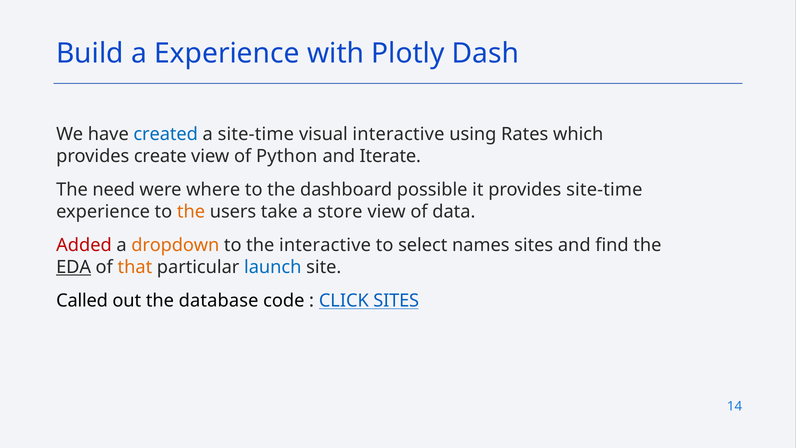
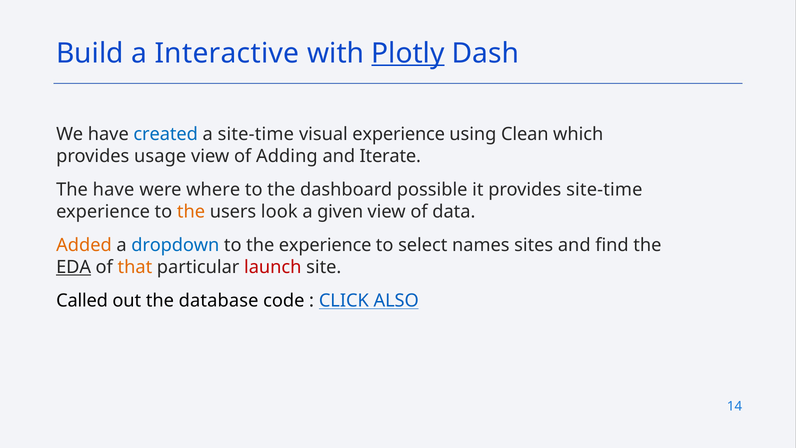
a Experience: Experience -> Interactive
Plotly underline: none -> present
visual interactive: interactive -> experience
Rates: Rates -> Clean
create: create -> usage
Python: Python -> Adding
The need: need -> have
take: take -> look
store: store -> given
Added colour: red -> orange
dropdown colour: orange -> blue
the interactive: interactive -> experience
launch colour: blue -> red
CLICK SITES: SITES -> ALSO
